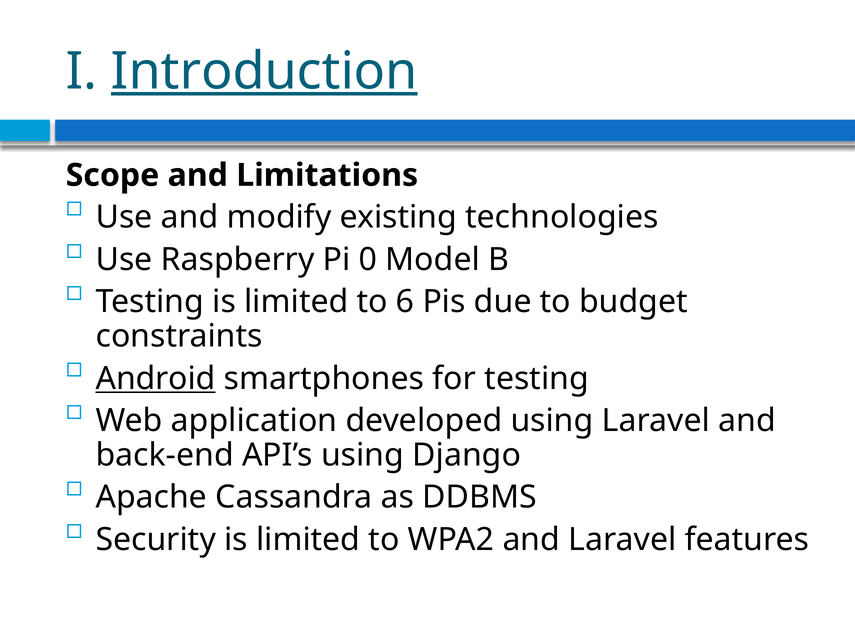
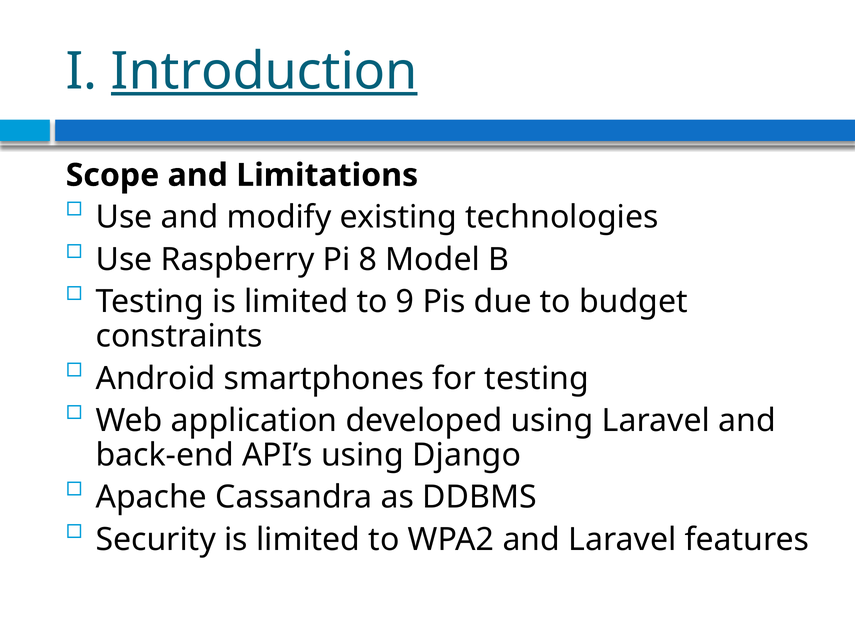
0: 0 -> 8
6: 6 -> 9
Android underline: present -> none
